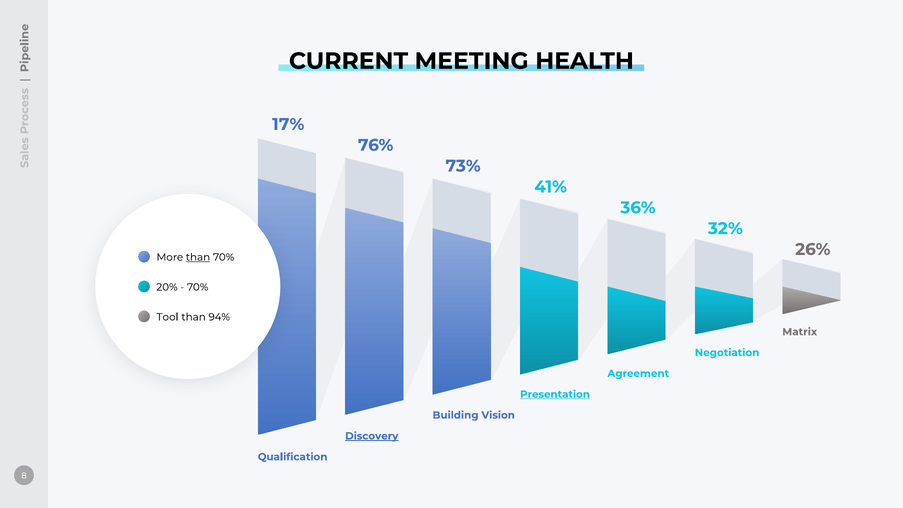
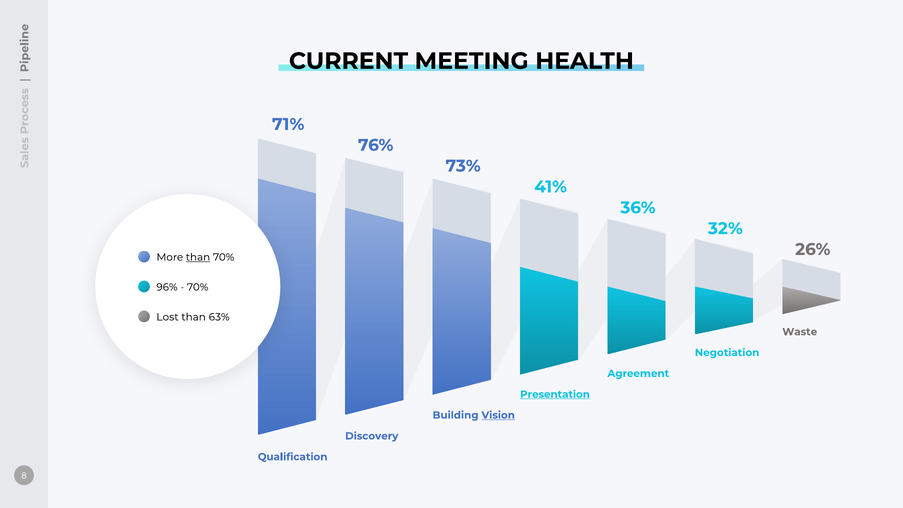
17%: 17% -> 71%
20%: 20% -> 96%
Tool: Tool -> Lost
94%: 94% -> 63%
Matrix: Matrix -> Waste
Vision underline: none -> present
Discovery underline: present -> none
